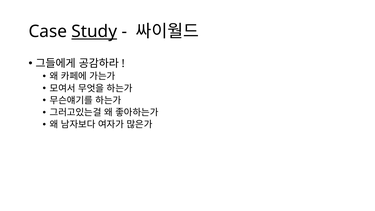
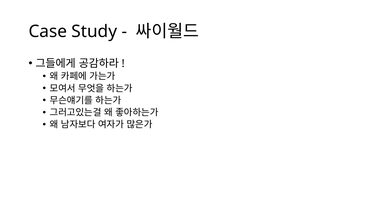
Study underline: present -> none
